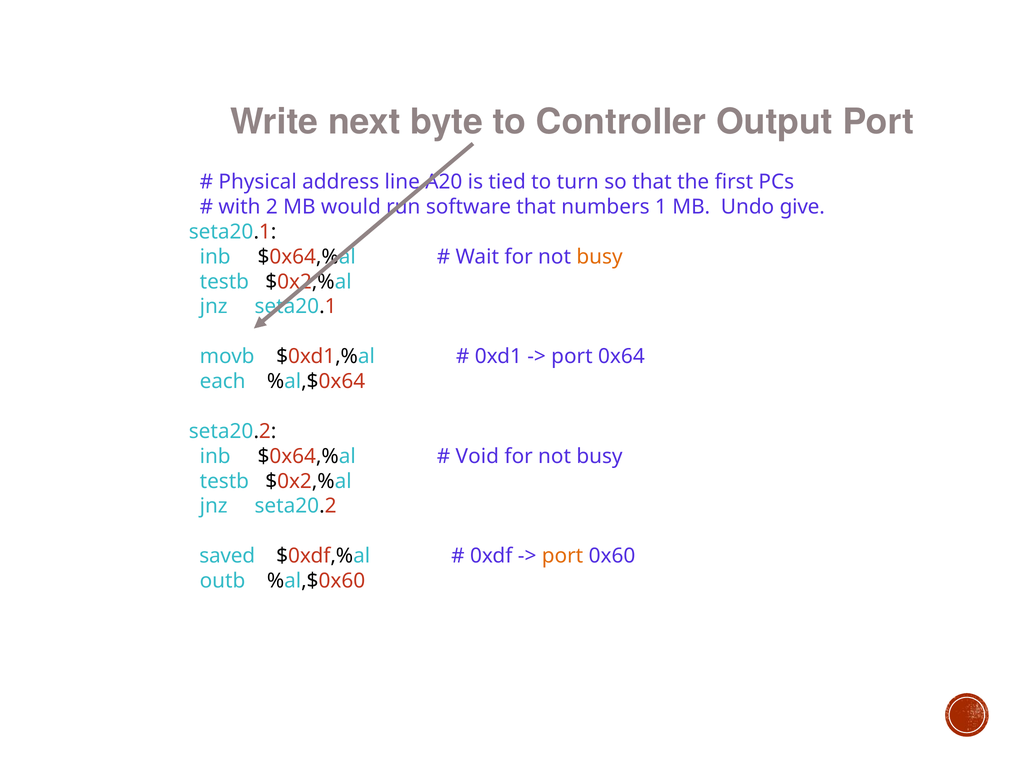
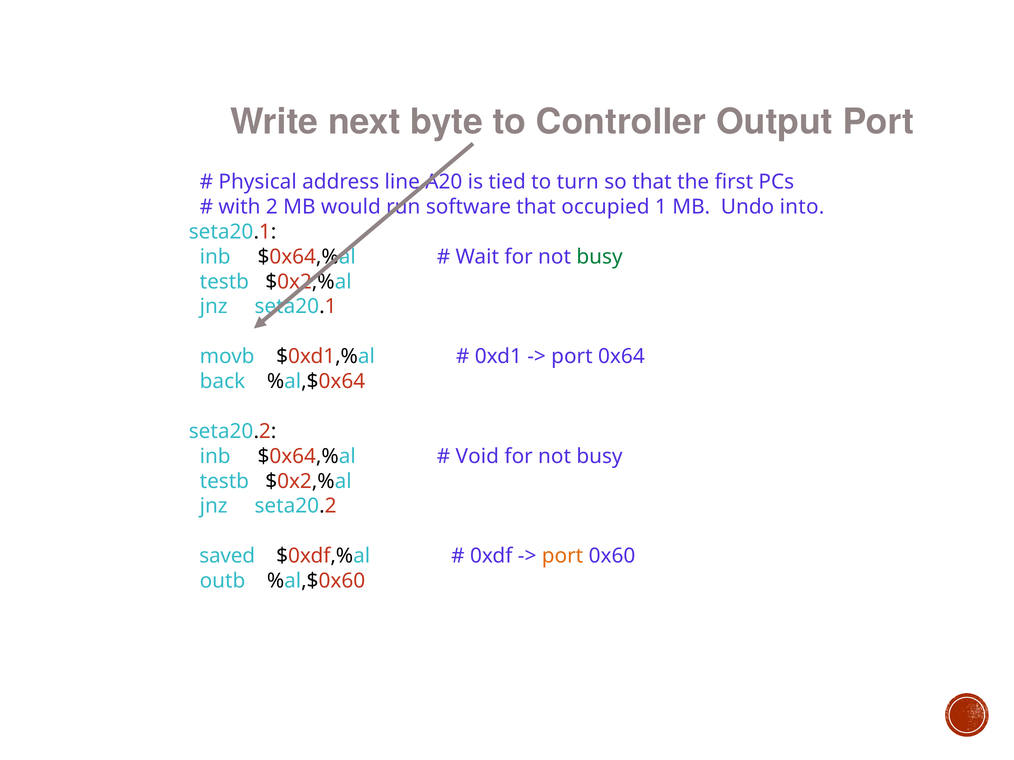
numbers: numbers -> occupied
give: give -> into
busy at (600, 257) colour: orange -> green
each: each -> back
